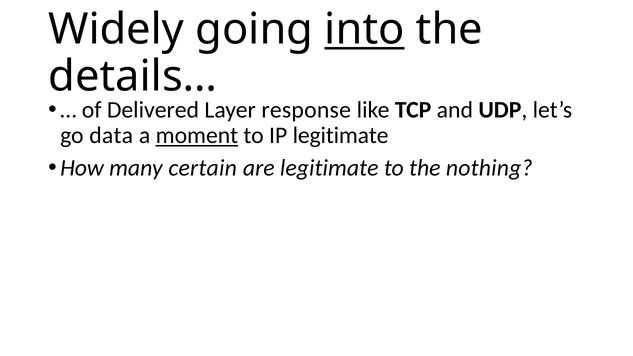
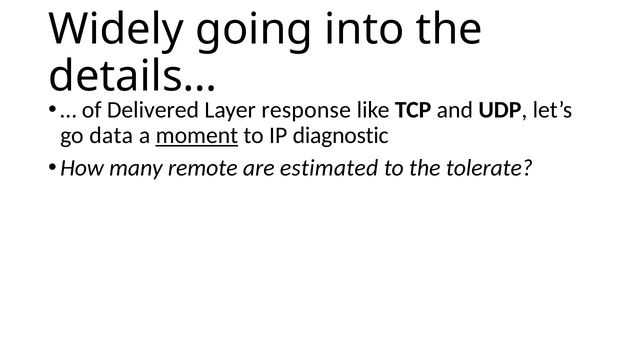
into underline: present -> none
IP legitimate: legitimate -> diagnostic
certain: certain -> remote
are legitimate: legitimate -> estimated
nothing: nothing -> tolerate
